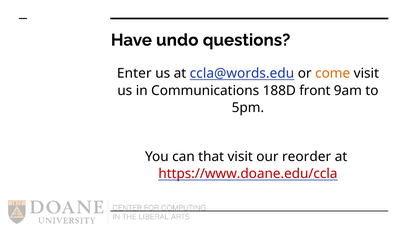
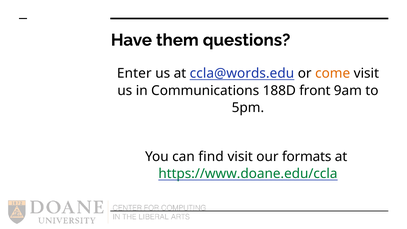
undo: undo -> them
that: that -> find
reorder: reorder -> formats
https://www.doane.edu/ccla colour: red -> green
